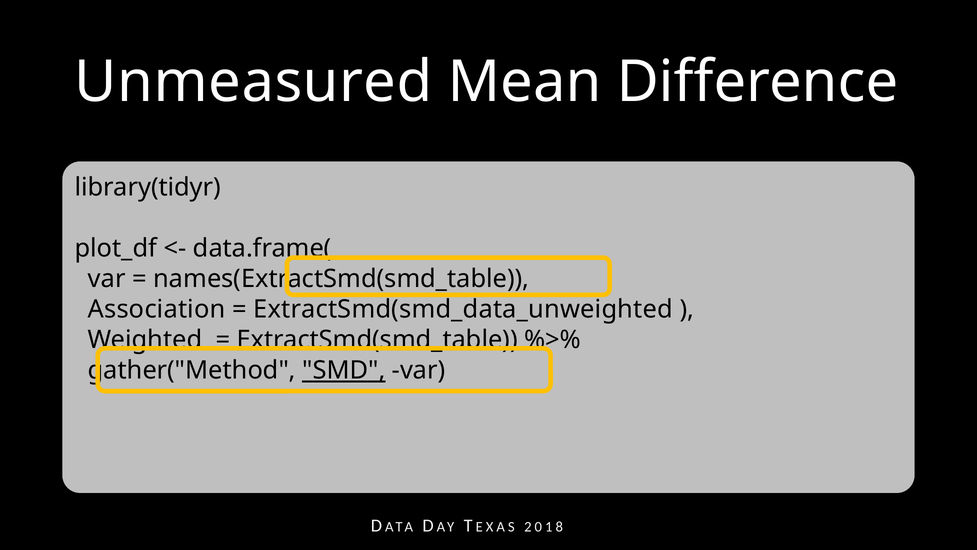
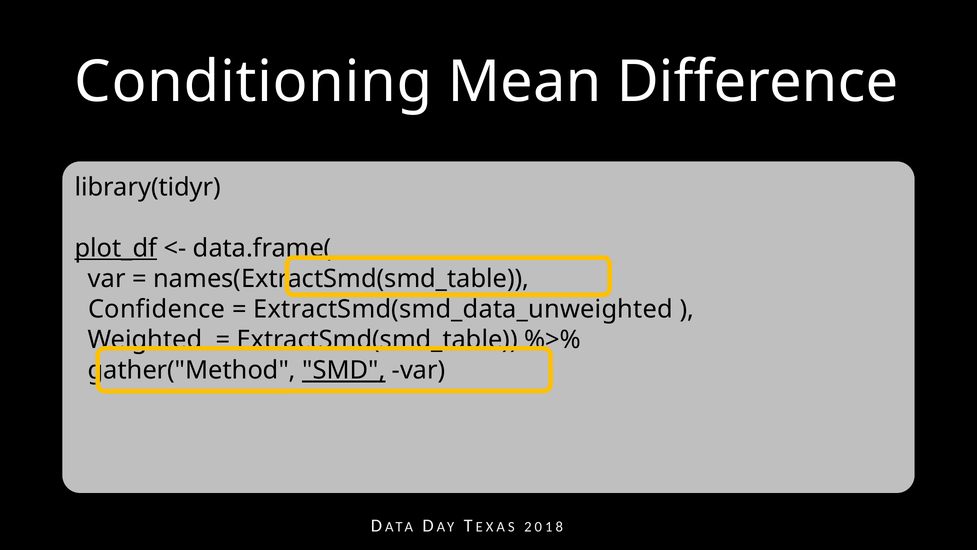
Unmeasured: Unmeasured -> Conditioning
plot_df underline: none -> present
Association: Association -> Confidence
